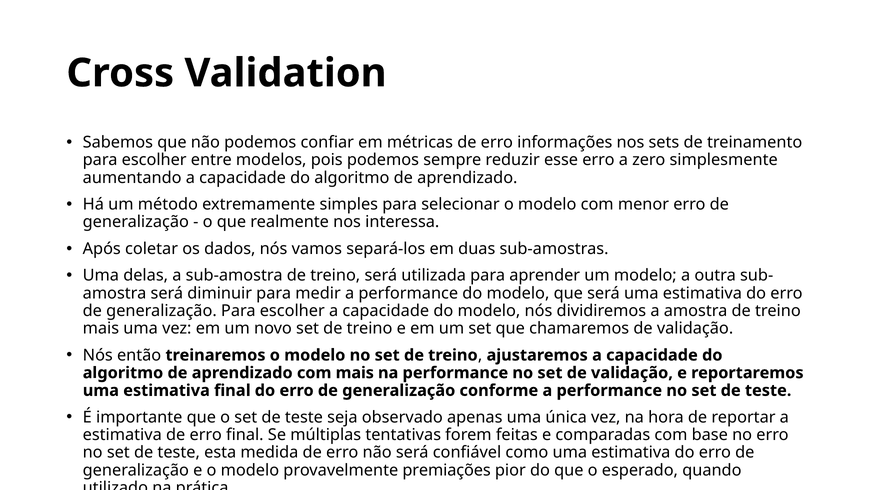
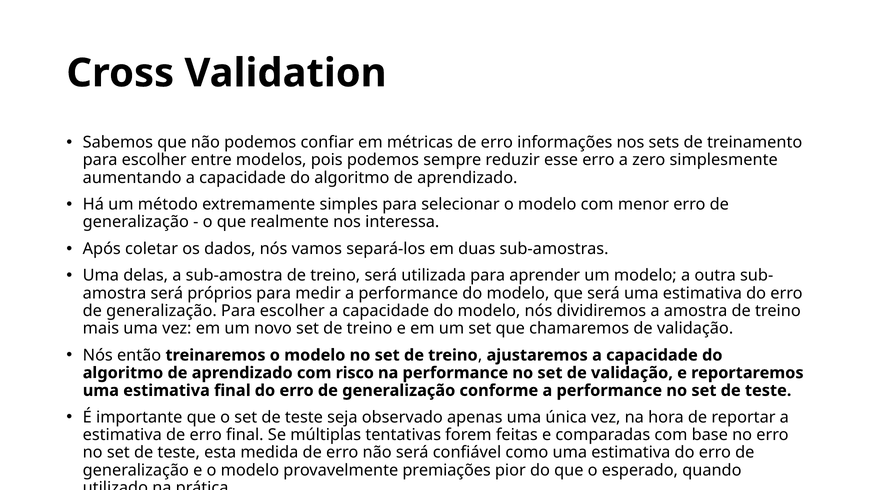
diminuir: diminuir -> próprios
com mais: mais -> risco
